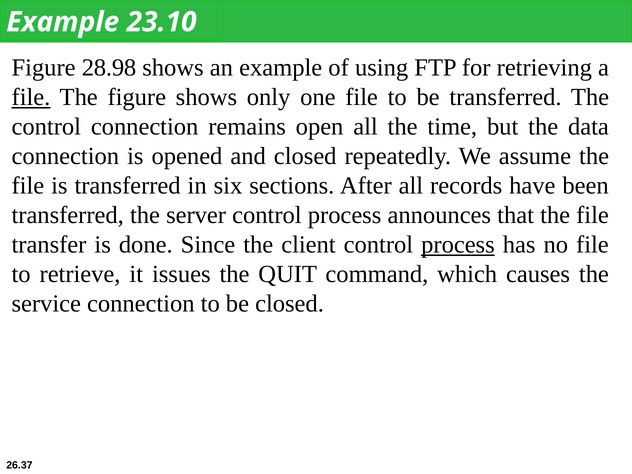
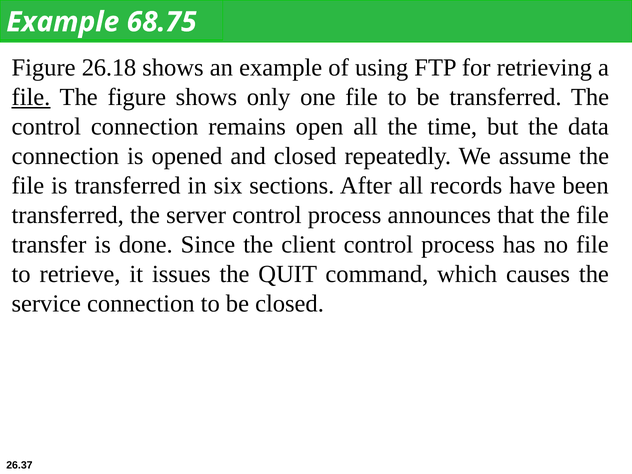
23.10: 23.10 -> 68.75
28.98: 28.98 -> 26.18
process at (458, 245) underline: present -> none
